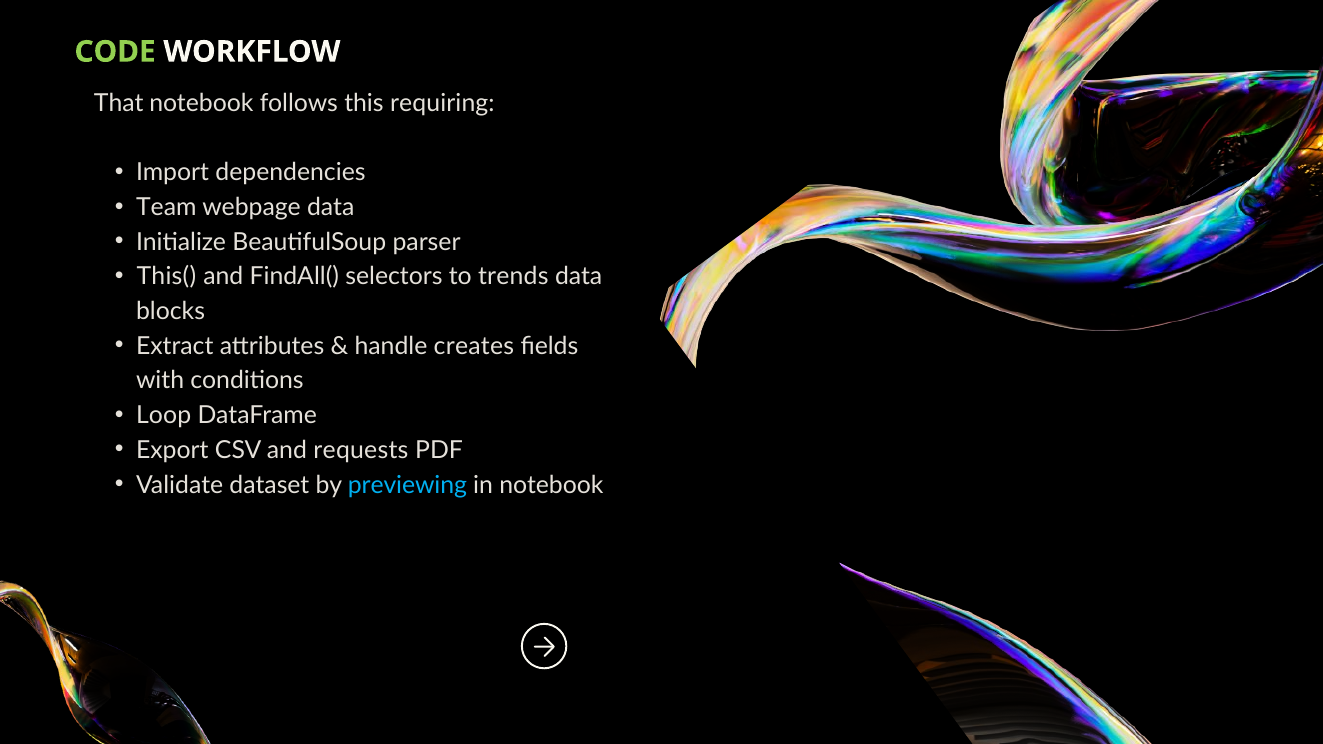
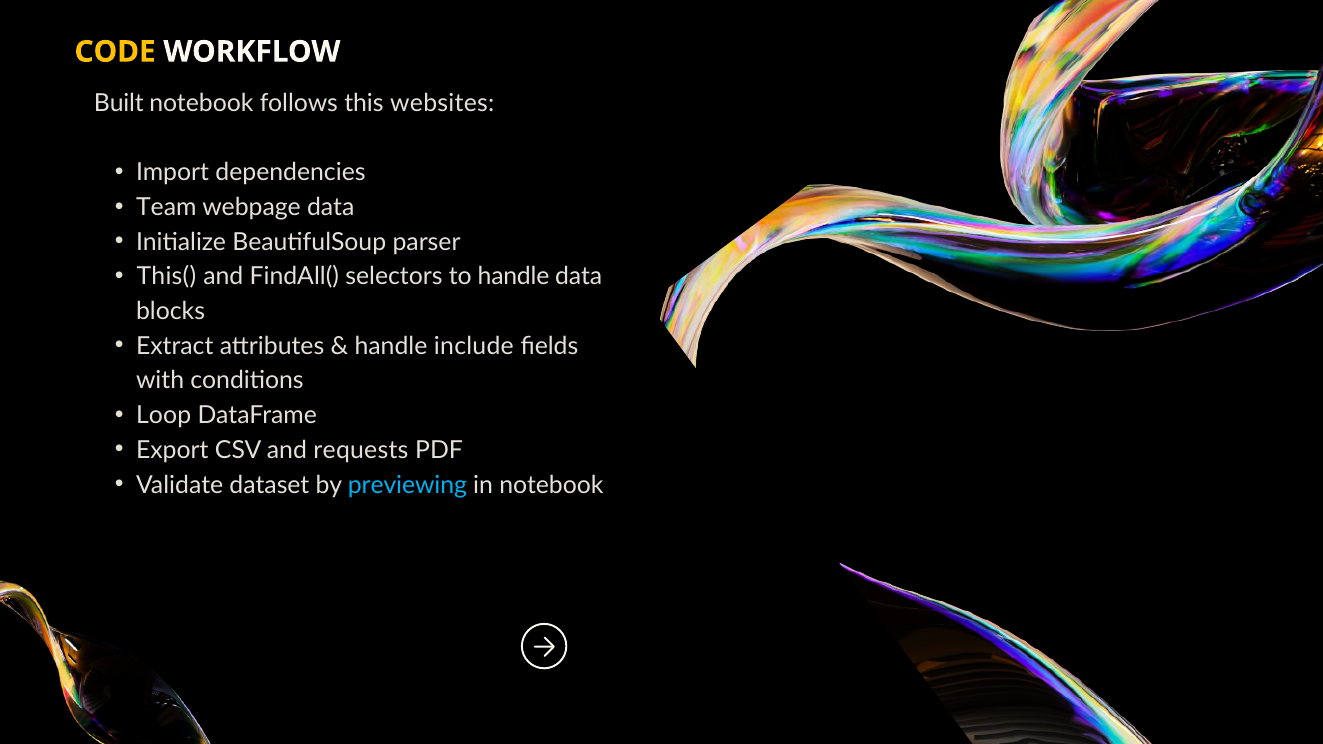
CODE colour: light green -> yellow
That: That -> Built
requiring: requiring -> websites
to trends: trends -> handle
creates: creates -> include
